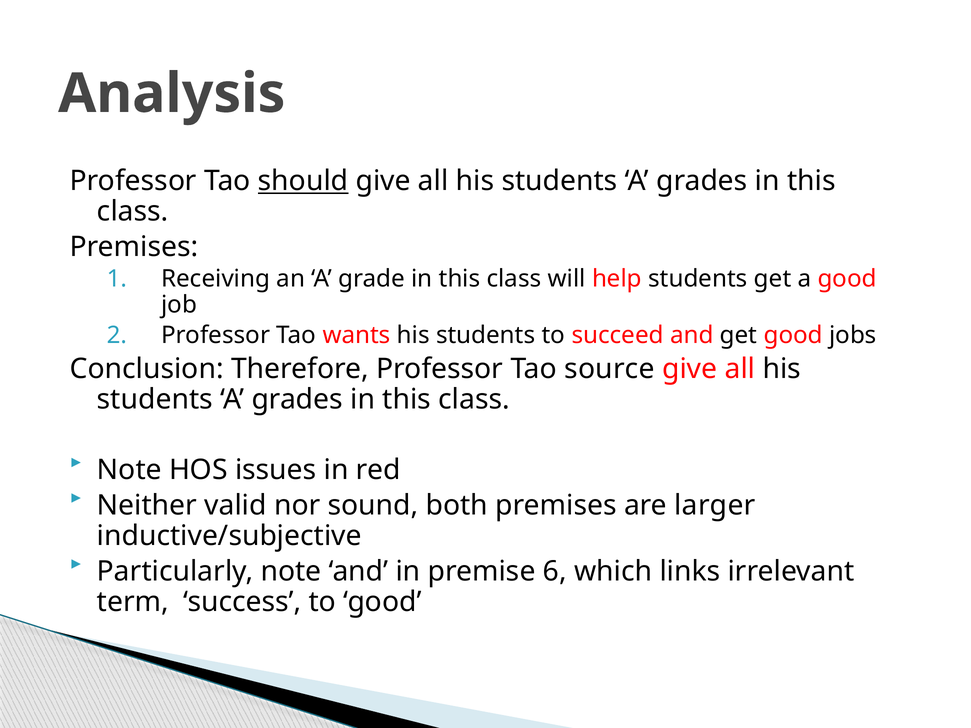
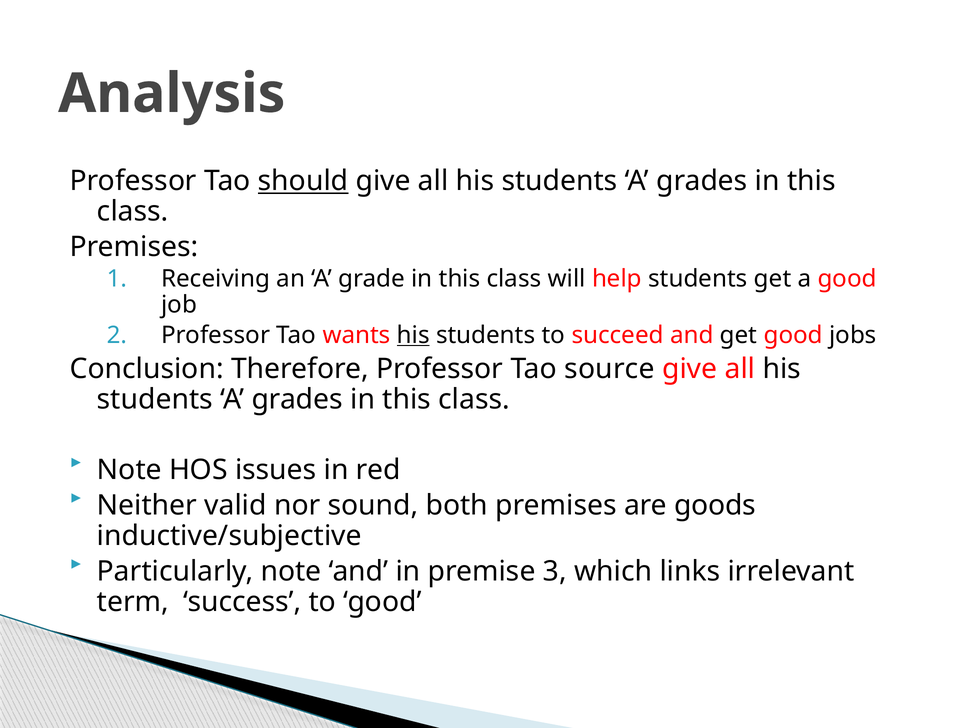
his at (413, 335) underline: none -> present
larger: larger -> goods
6: 6 -> 3
